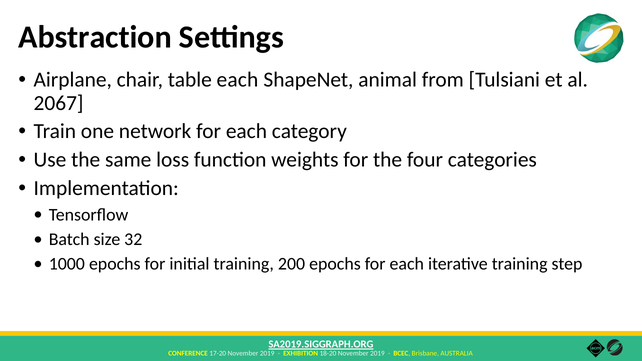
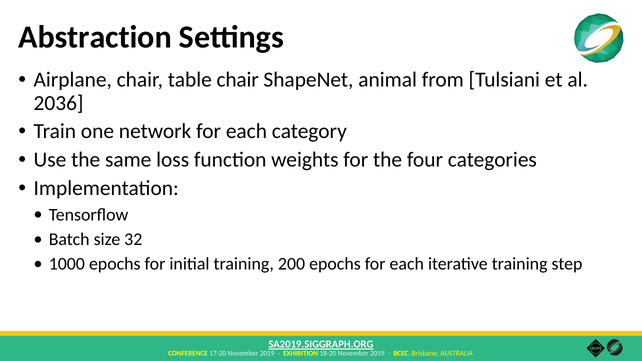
table each: each -> chair
2067: 2067 -> 2036
